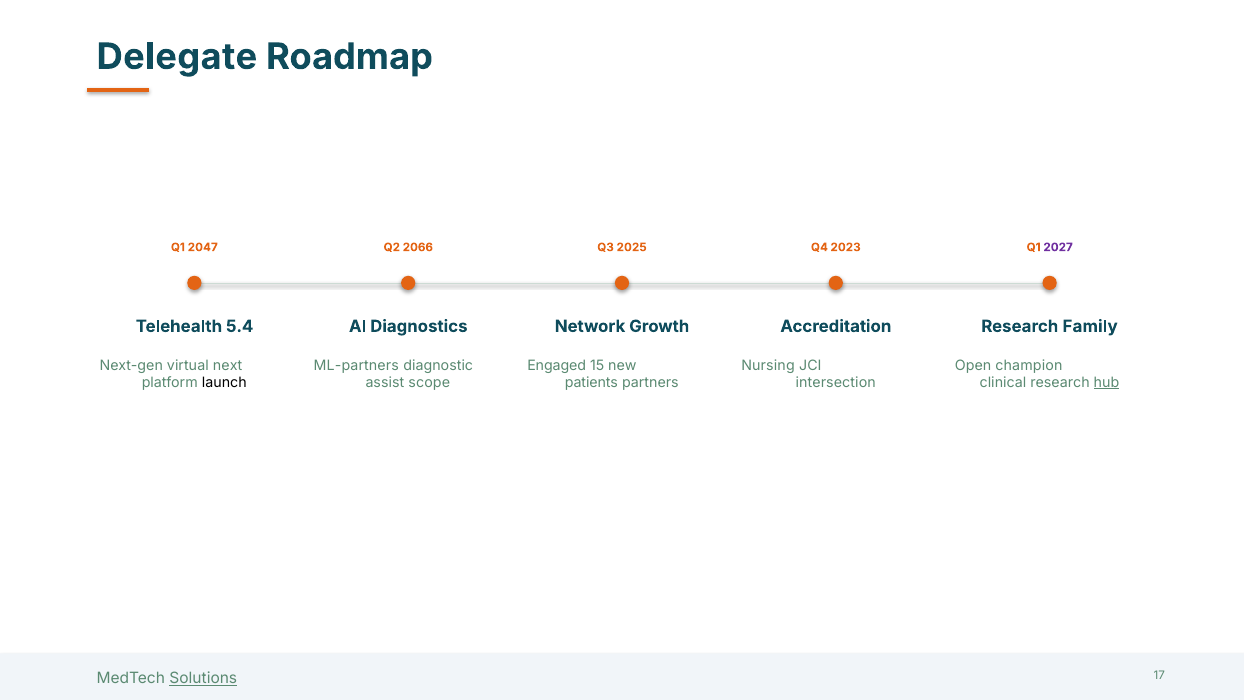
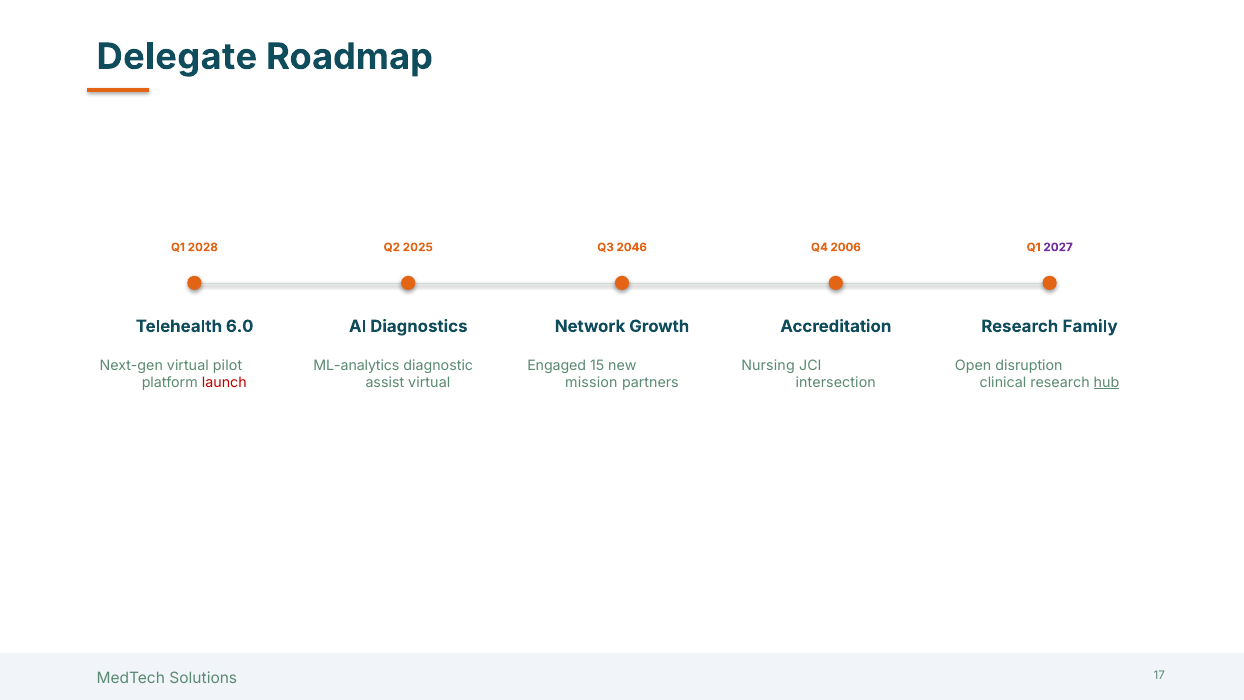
2047: 2047 -> 2028
2066: 2066 -> 2025
2025: 2025 -> 2046
2023: 2023 -> 2006
5.4: 5.4 -> 6.0
next: next -> pilot
ML-partners: ML-partners -> ML-analytics
champion: champion -> disruption
launch colour: black -> red
assist scope: scope -> virtual
patients: patients -> mission
Solutions underline: present -> none
